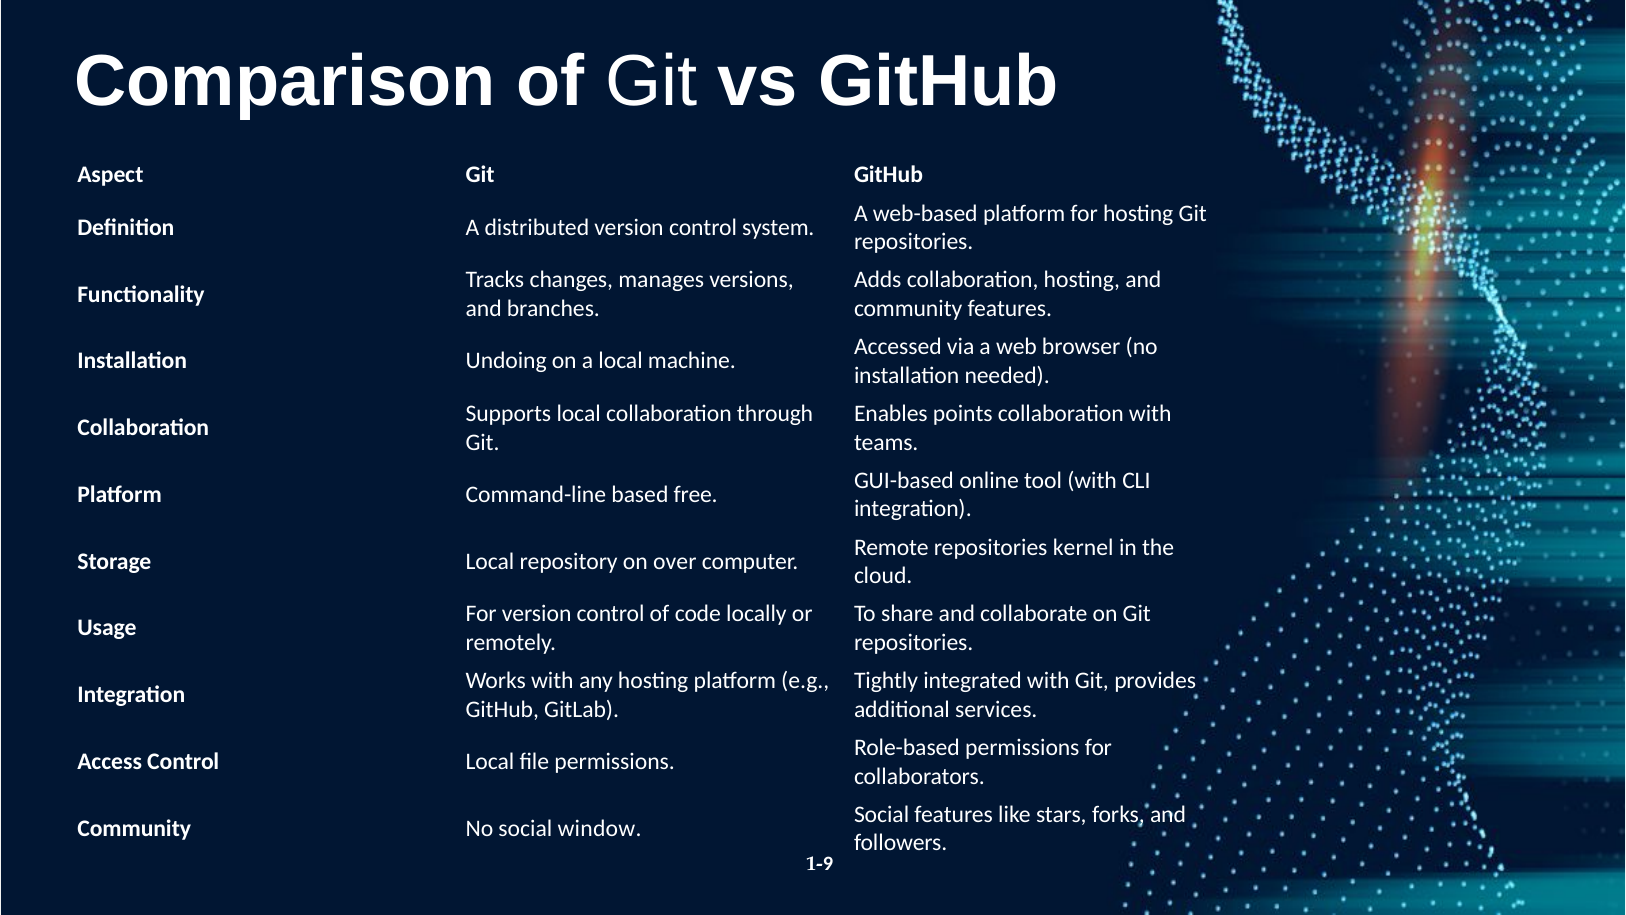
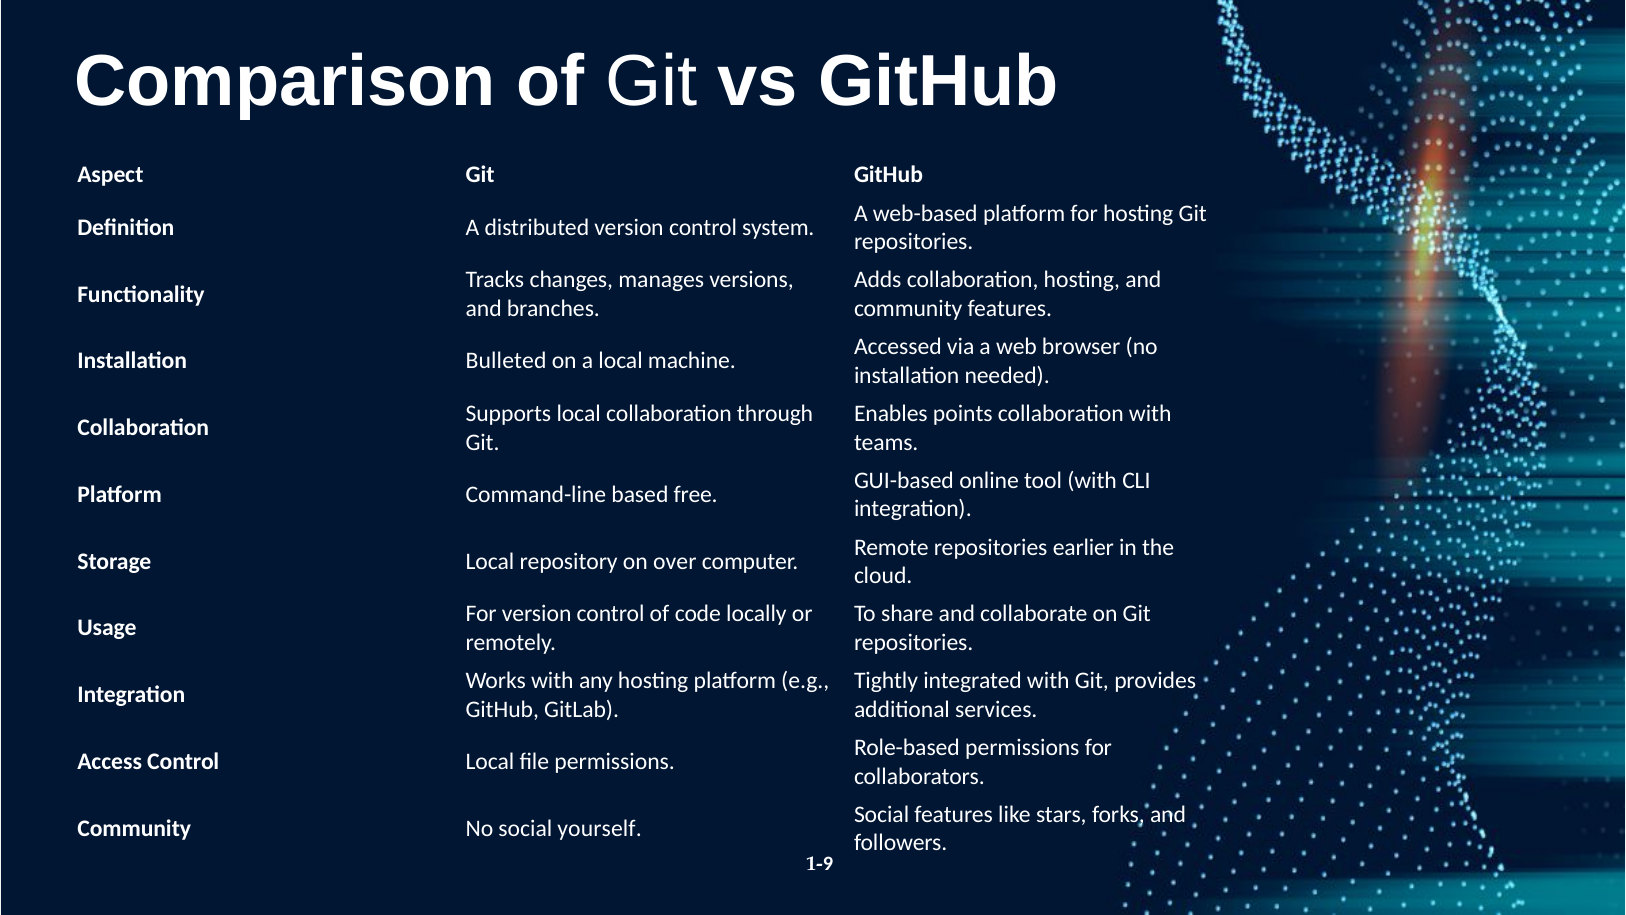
Undoing: Undoing -> Bulleted
kernel: kernel -> earlier
window: window -> yourself
